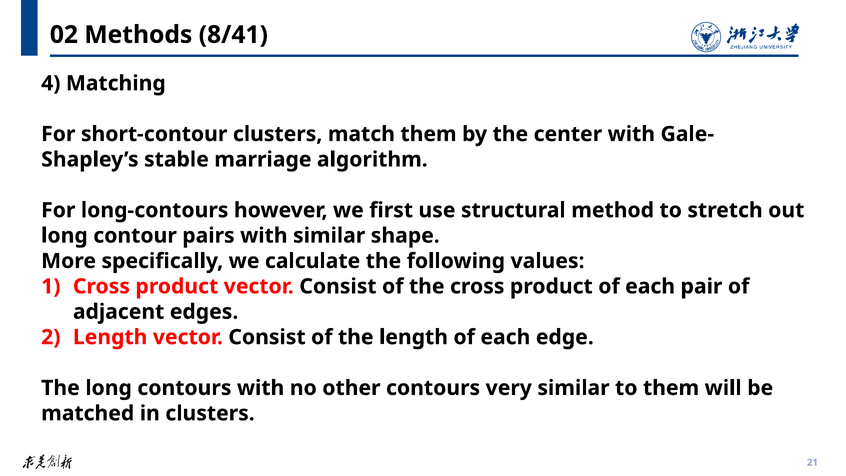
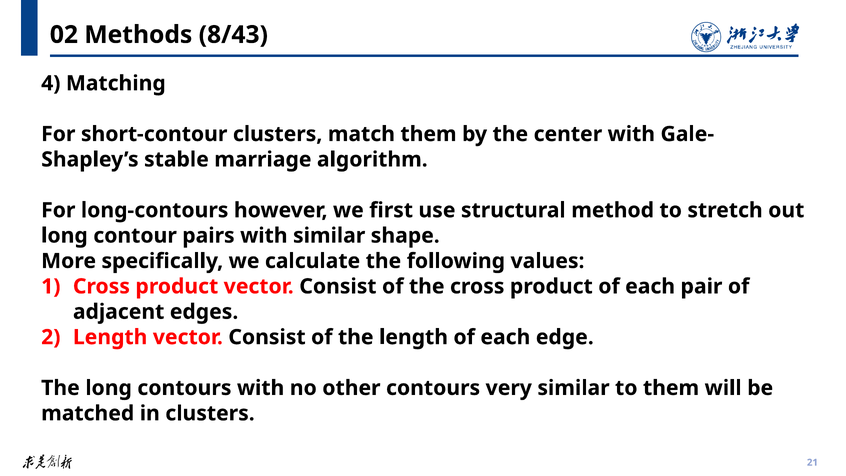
8/41: 8/41 -> 8/43
